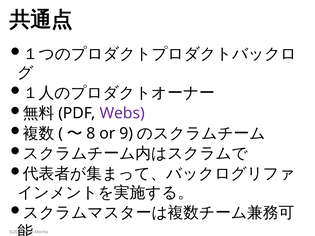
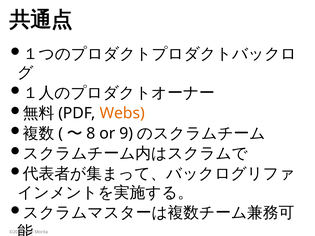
Webs colour: purple -> orange
